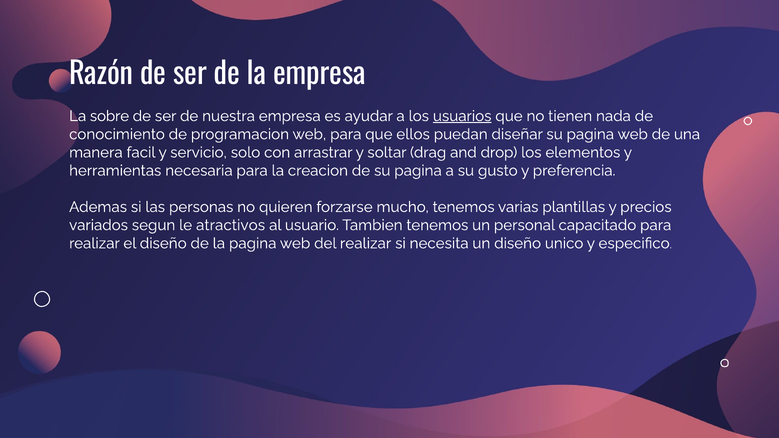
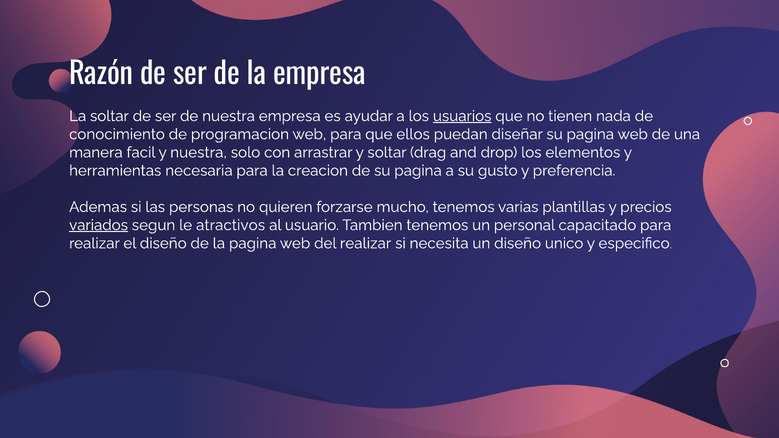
La sobre: sobre -> soltar
y servicio: servicio -> nuestra
variados underline: none -> present
